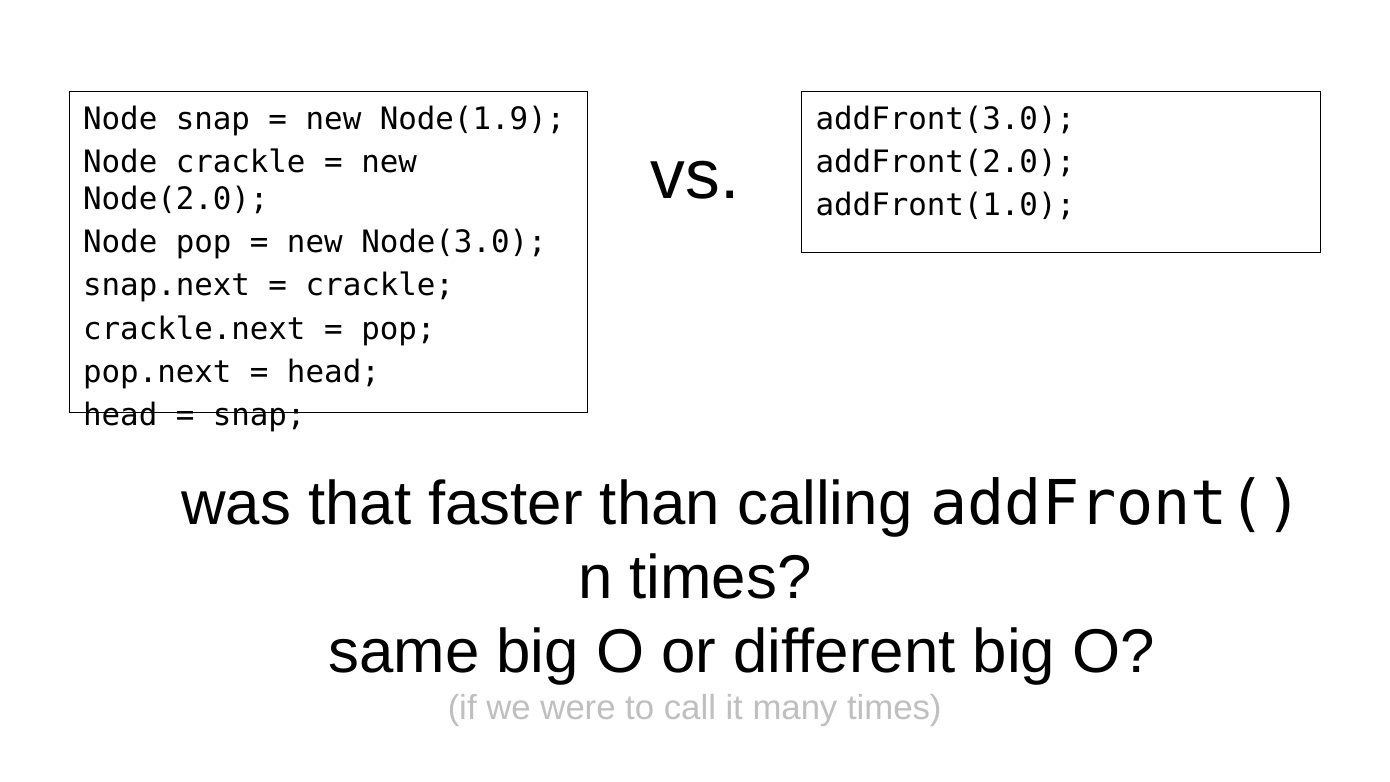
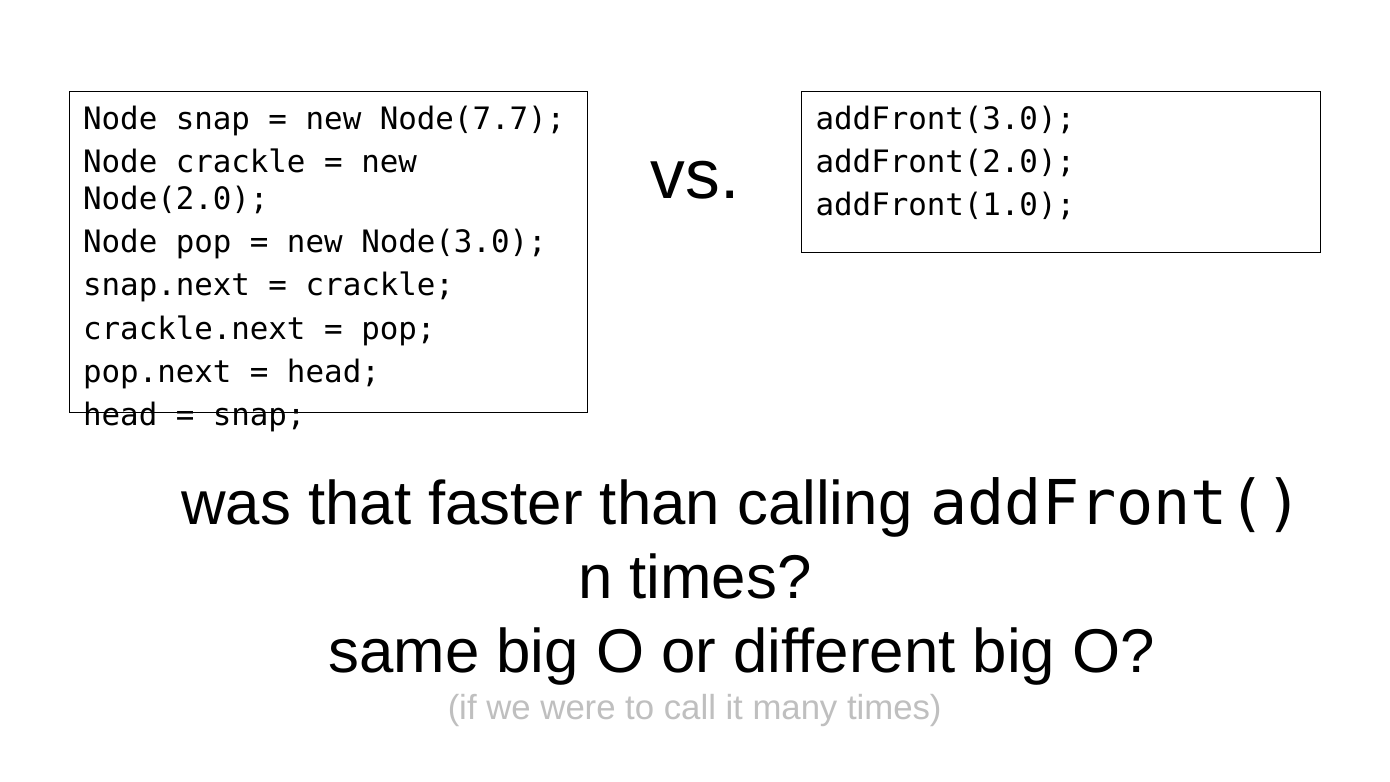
Node(1.9: Node(1.9 -> Node(7.7
